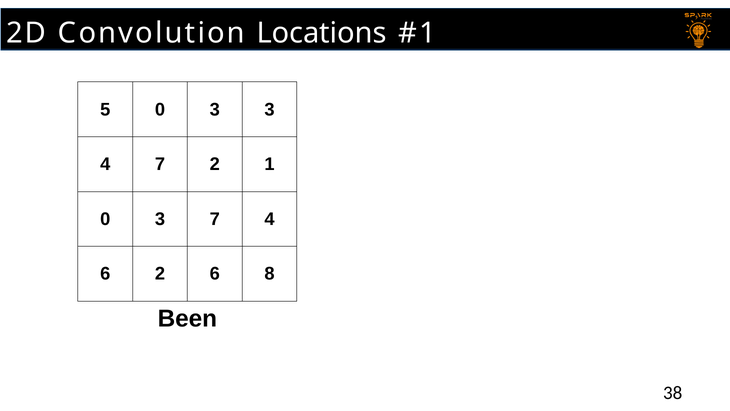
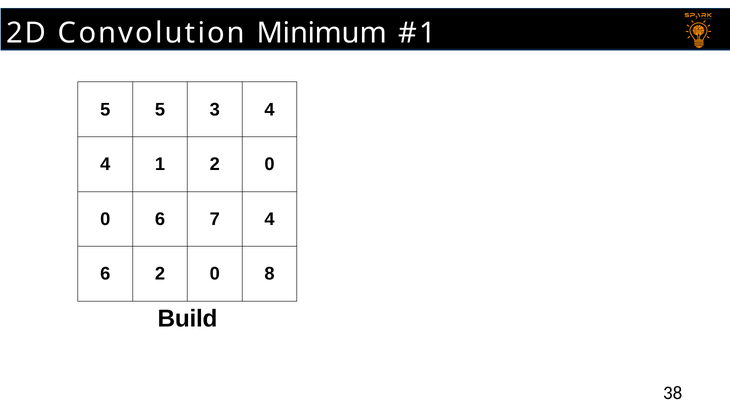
Locations: Locations -> Minimum
5 0: 0 -> 5
3 3: 3 -> 4
4 7: 7 -> 1
1 at (270, 164): 1 -> 0
3 at (160, 219): 3 -> 6
6 2 6: 6 -> 0
Been: Been -> Build
